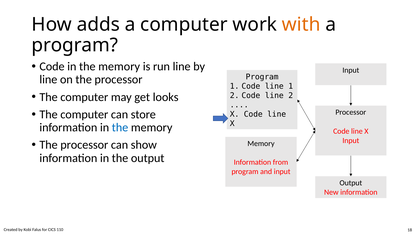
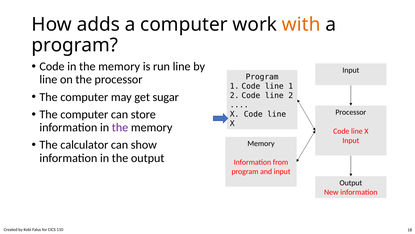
looks: looks -> sugar
the at (120, 127) colour: blue -> purple
processor at (84, 145): processor -> calculator
